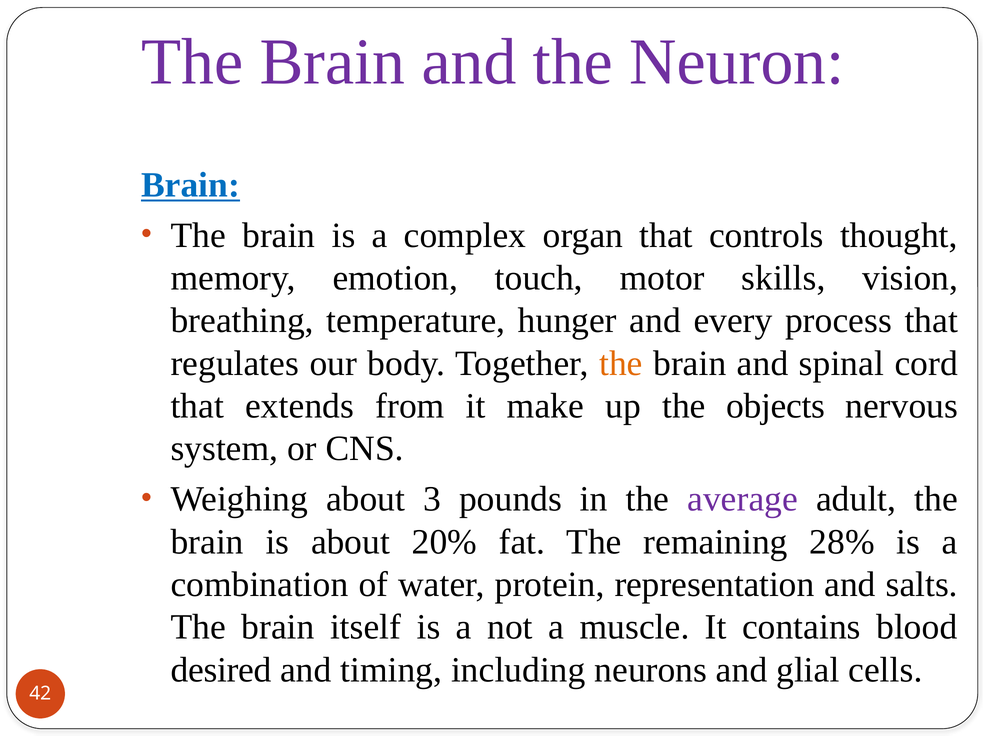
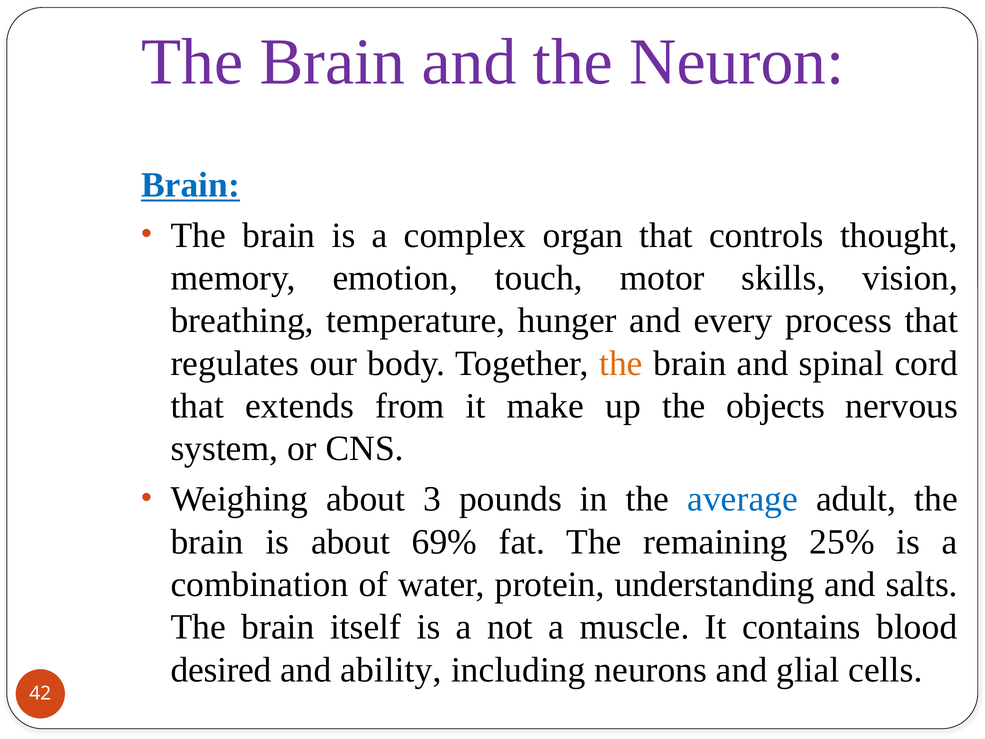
average colour: purple -> blue
20%: 20% -> 69%
28%: 28% -> 25%
representation: representation -> understanding
timing: timing -> ability
